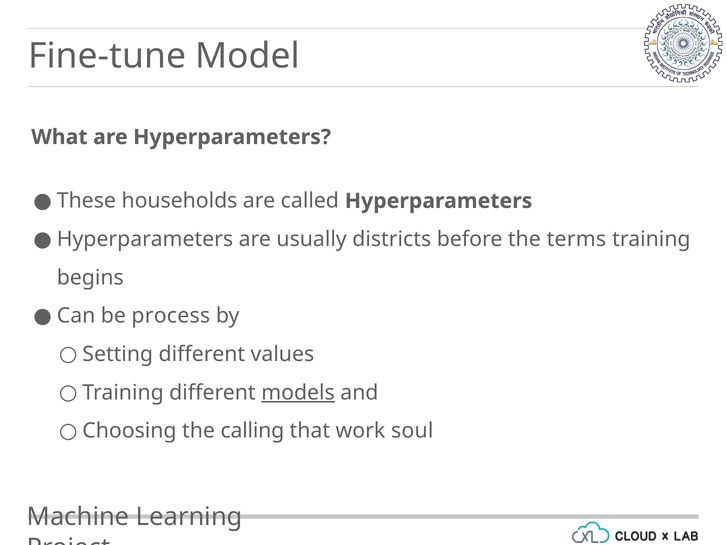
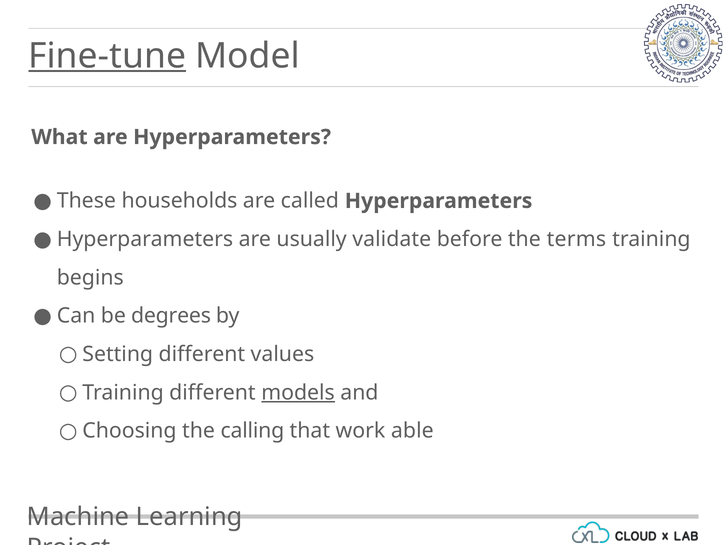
Fine-tune underline: none -> present
districts: districts -> validate
process: process -> degrees
soul: soul -> able
